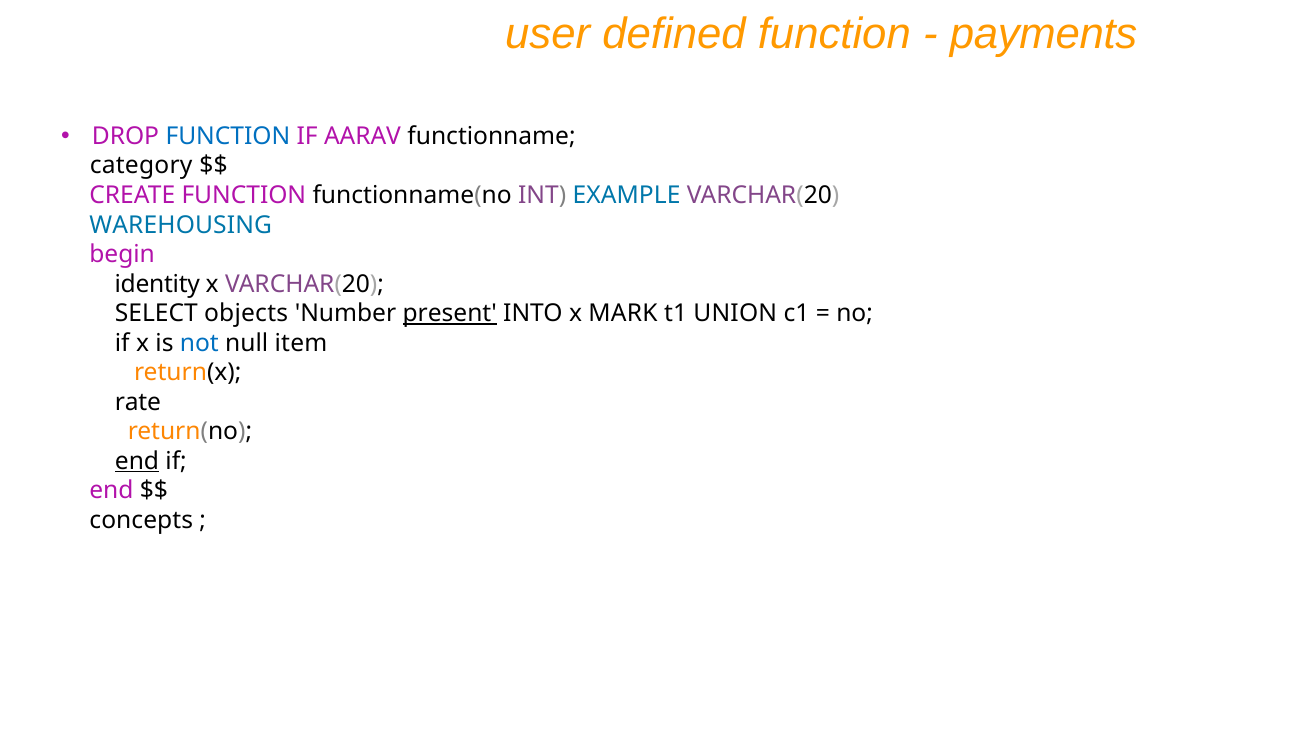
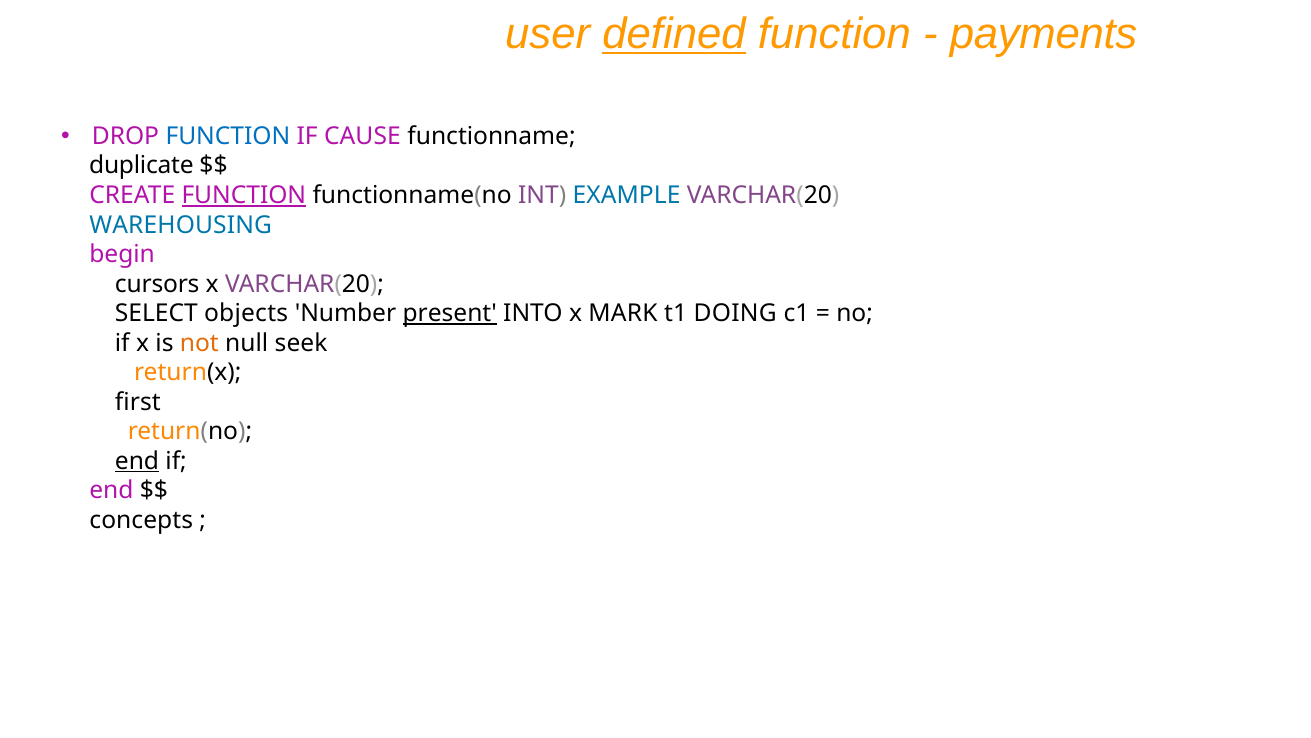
defined underline: none -> present
AARAV: AARAV -> CAUSE
category: category -> duplicate
FUNCTION at (244, 195) underline: none -> present
identity: identity -> cursors
UNION: UNION -> DOING
not colour: blue -> orange
item: item -> seek
rate: rate -> first
